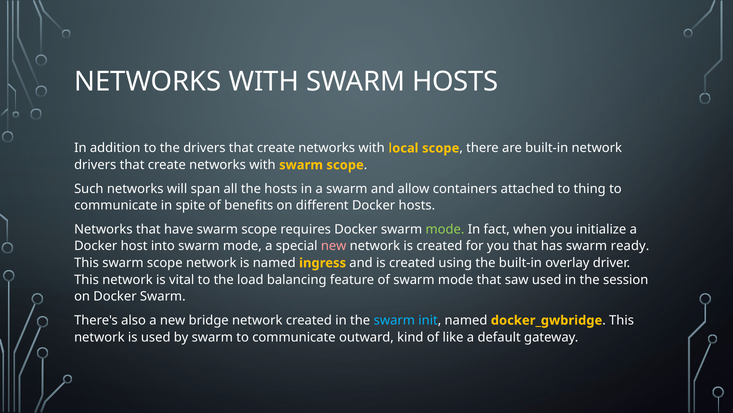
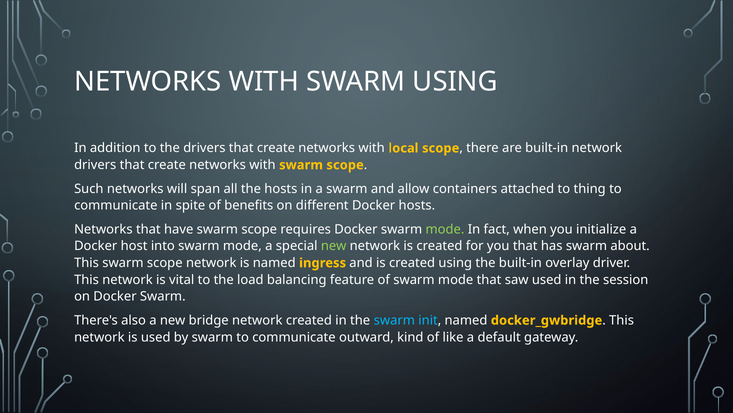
SWARM HOSTS: HOSTS -> USING
new at (334, 246) colour: pink -> light green
ready: ready -> about
